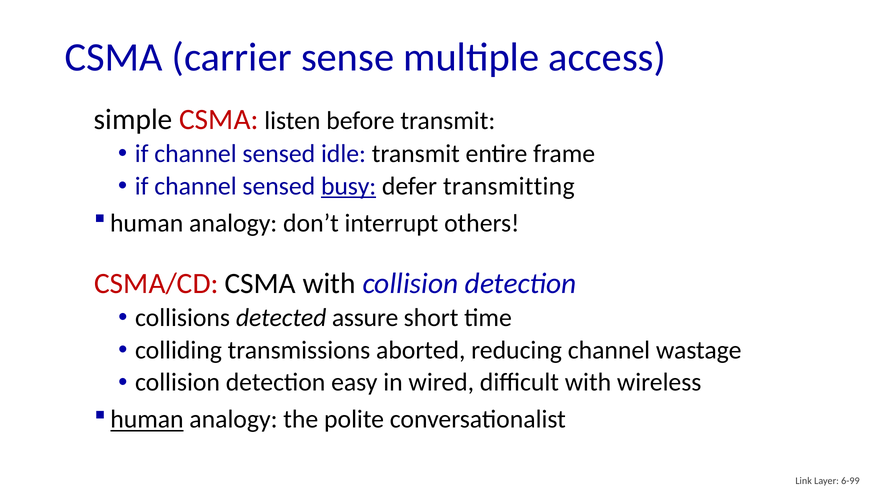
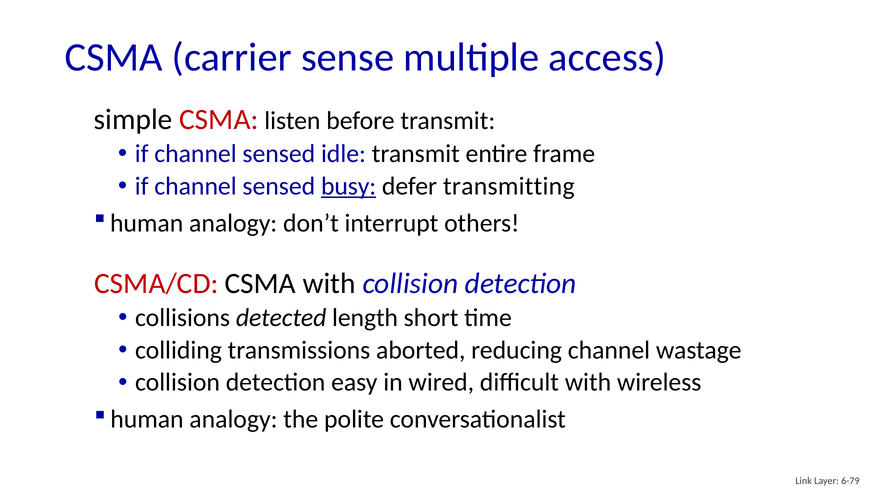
assure: assure -> length
human at (147, 419) underline: present -> none
6-99: 6-99 -> 6-79
